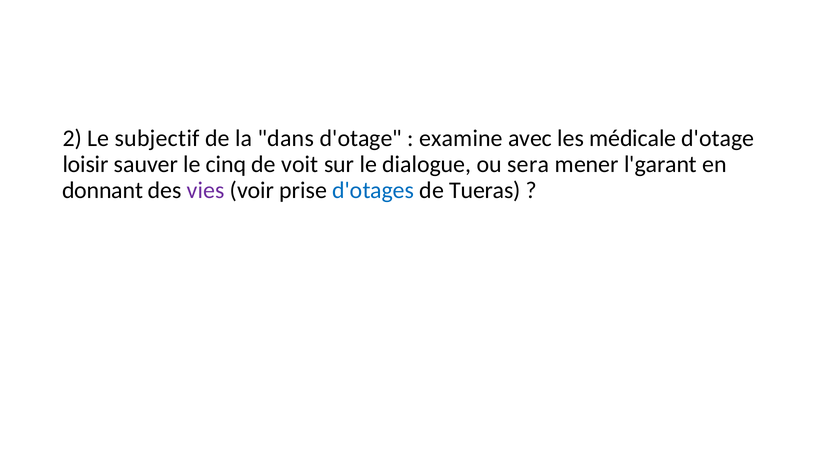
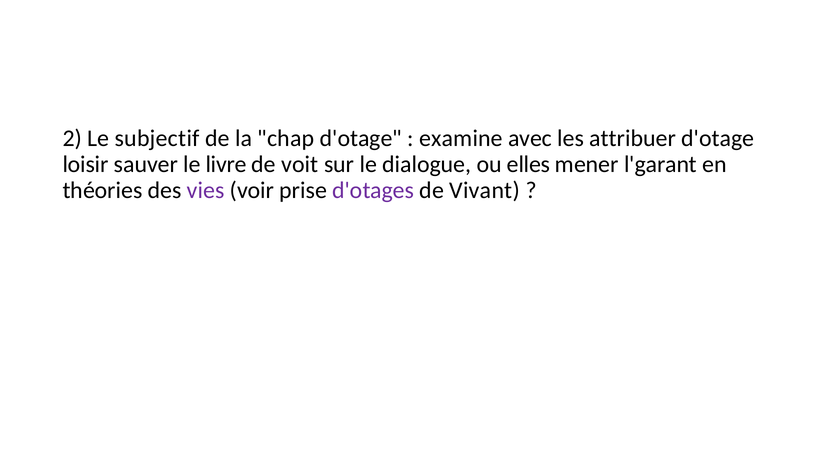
dans: dans -> chap
médicale: médicale -> attribuer
cinq: cinq -> livre
sera: sera -> elles
donnant: donnant -> théories
d'otages colour: blue -> purple
Tueras: Tueras -> Vivant
